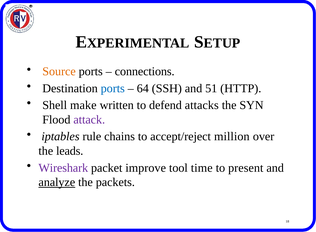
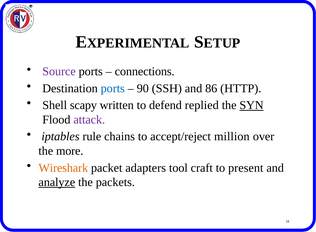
Source colour: orange -> purple
64: 64 -> 90
51: 51 -> 86
make: make -> scapy
attacks: attacks -> replied
SYN underline: none -> present
leads: leads -> more
Wireshark colour: purple -> orange
improve: improve -> adapters
time: time -> craft
